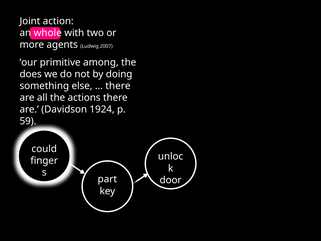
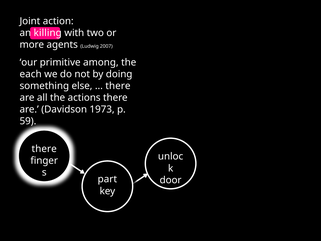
whole: whole -> killing
does: does -> each
1924: 1924 -> 1973
could at (44, 149): could -> there
